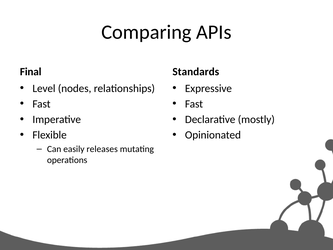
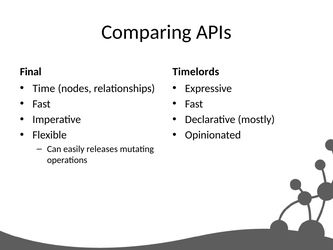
Standards: Standards -> Timelords
Level: Level -> Time
